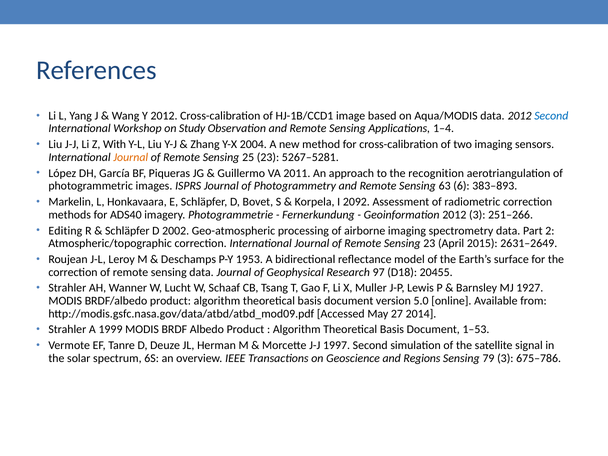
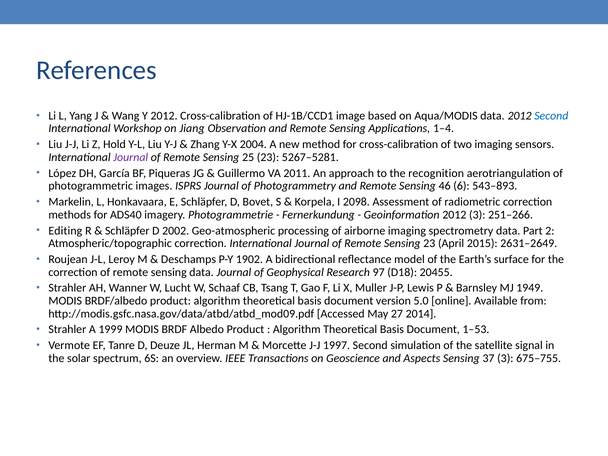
Study: Study -> Jiang
With: With -> Hold
Journal at (131, 157) colour: orange -> purple
63: 63 -> 46
383–893: 383–893 -> 543–893
2092: 2092 -> 2098
1953: 1953 -> 1902
1927: 1927 -> 1949
Regions: Regions -> Aspects
79: 79 -> 37
675–786: 675–786 -> 675–755
